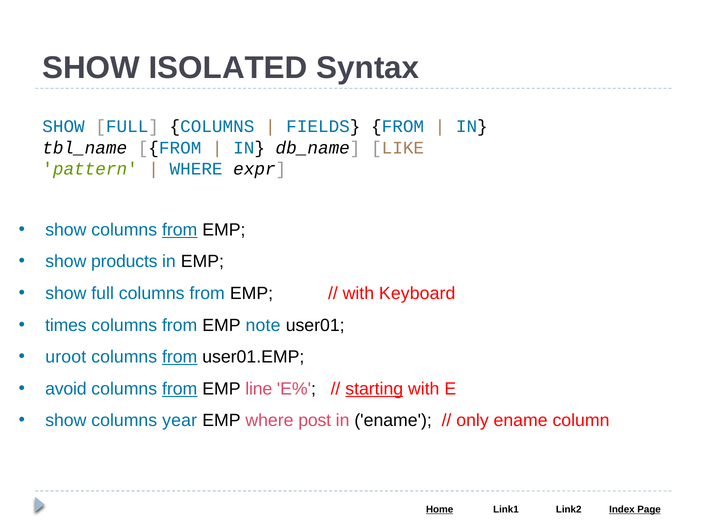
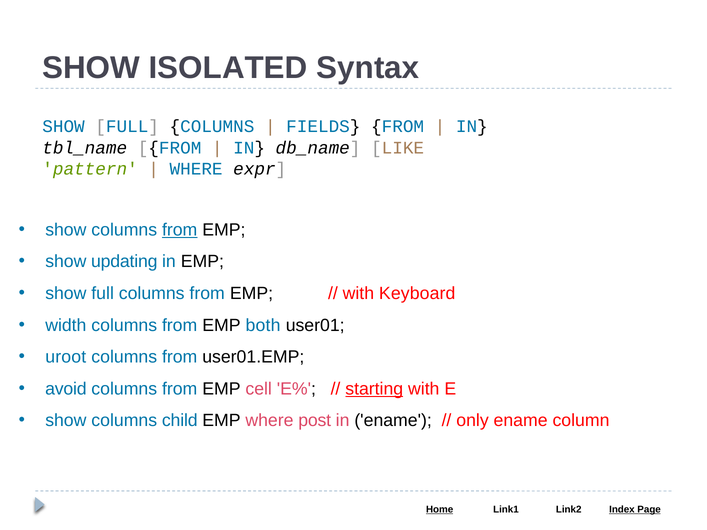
products: products -> updating
times: times -> width
note: note -> both
from at (180, 357) underline: present -> none
from at (180, 389) underline: present -> none
line: line -> cell
year: year -> child
